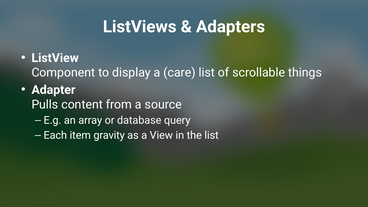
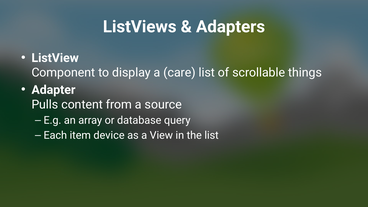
gravity: gravity -> device
